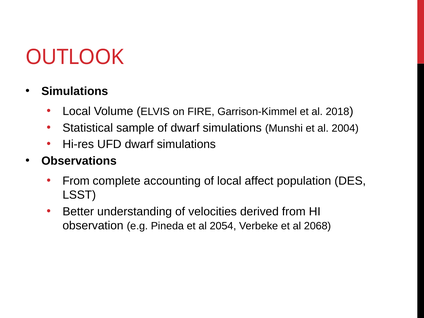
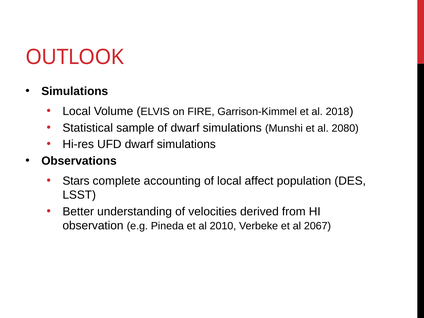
2004: 2004 -> 2080
From at (76, 181): From -> Stars
2054: 2054 -> 2010
2068: 2068 -> 2067
